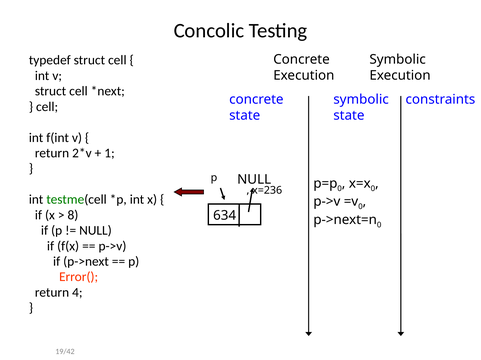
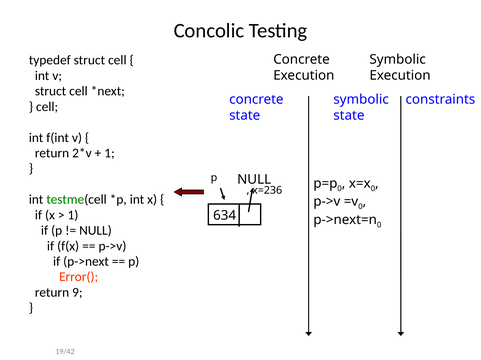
8 at (73, 215): 8 -> 1
4: 4 -> 9
